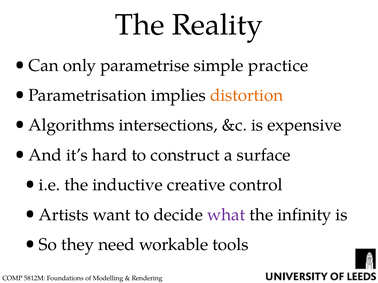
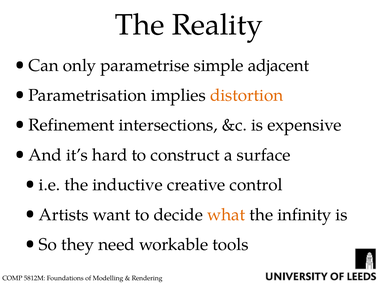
practice: practice -> adjacent
Algorithms: Algorithms -> Refinement
what colour: purple -> orange
